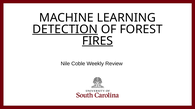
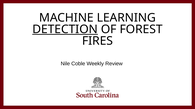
FIRES underline: present -> none
